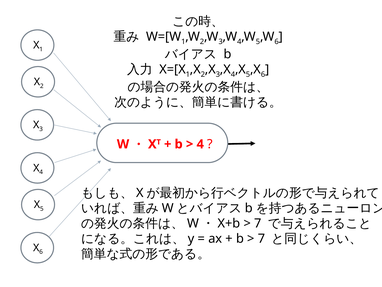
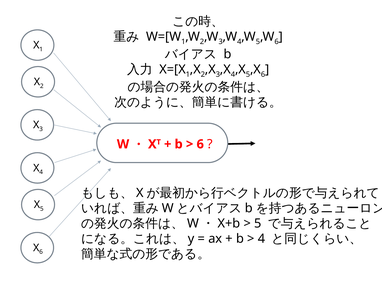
4 at (200, 144): 4 -> 6
7 at (258, 223): 7 -> 5
7 at (261, 238): 7 -> 4
